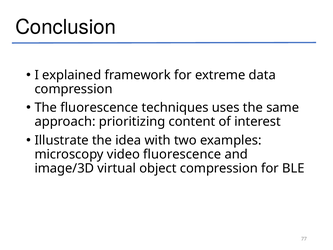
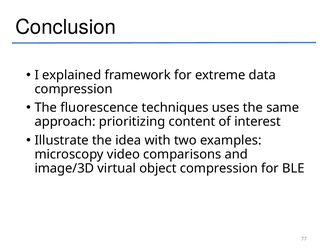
video fluorescence: fluorescence -> comparisons
